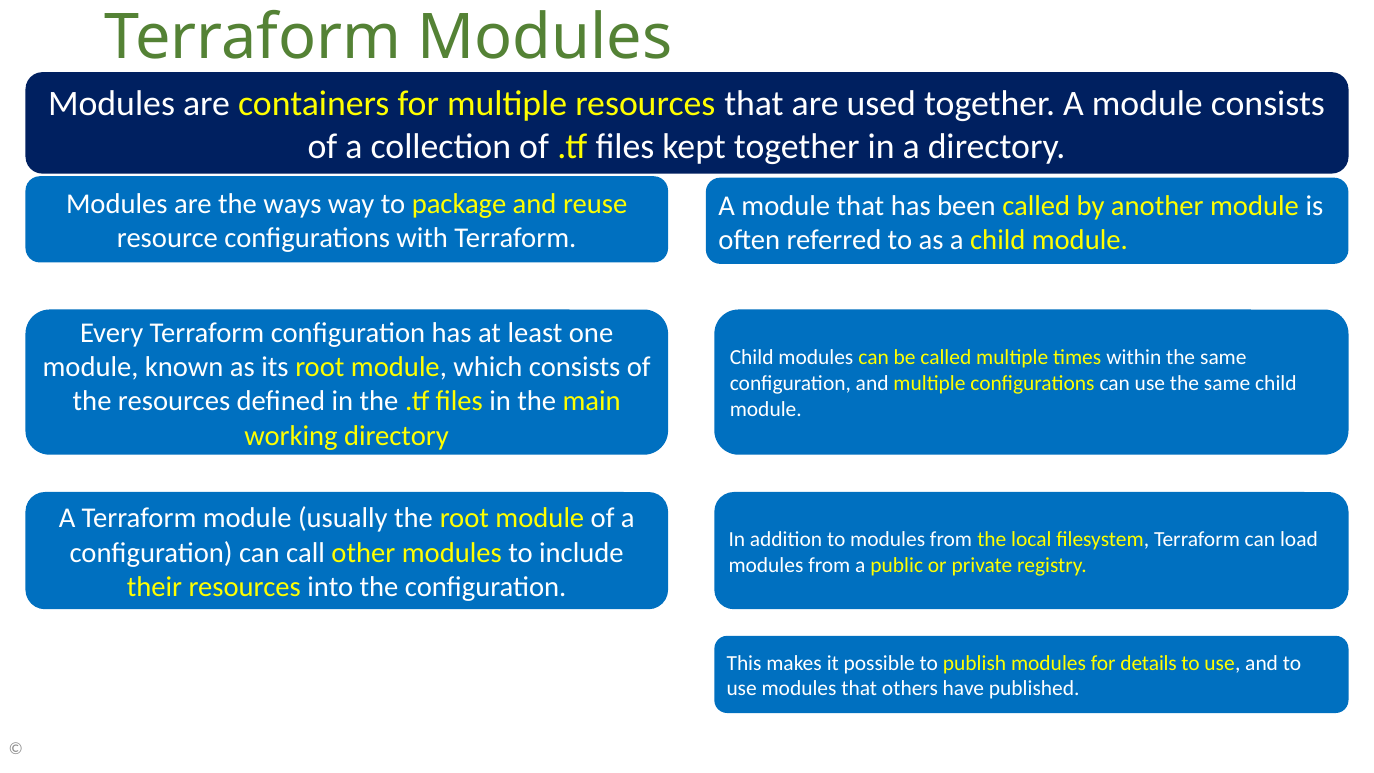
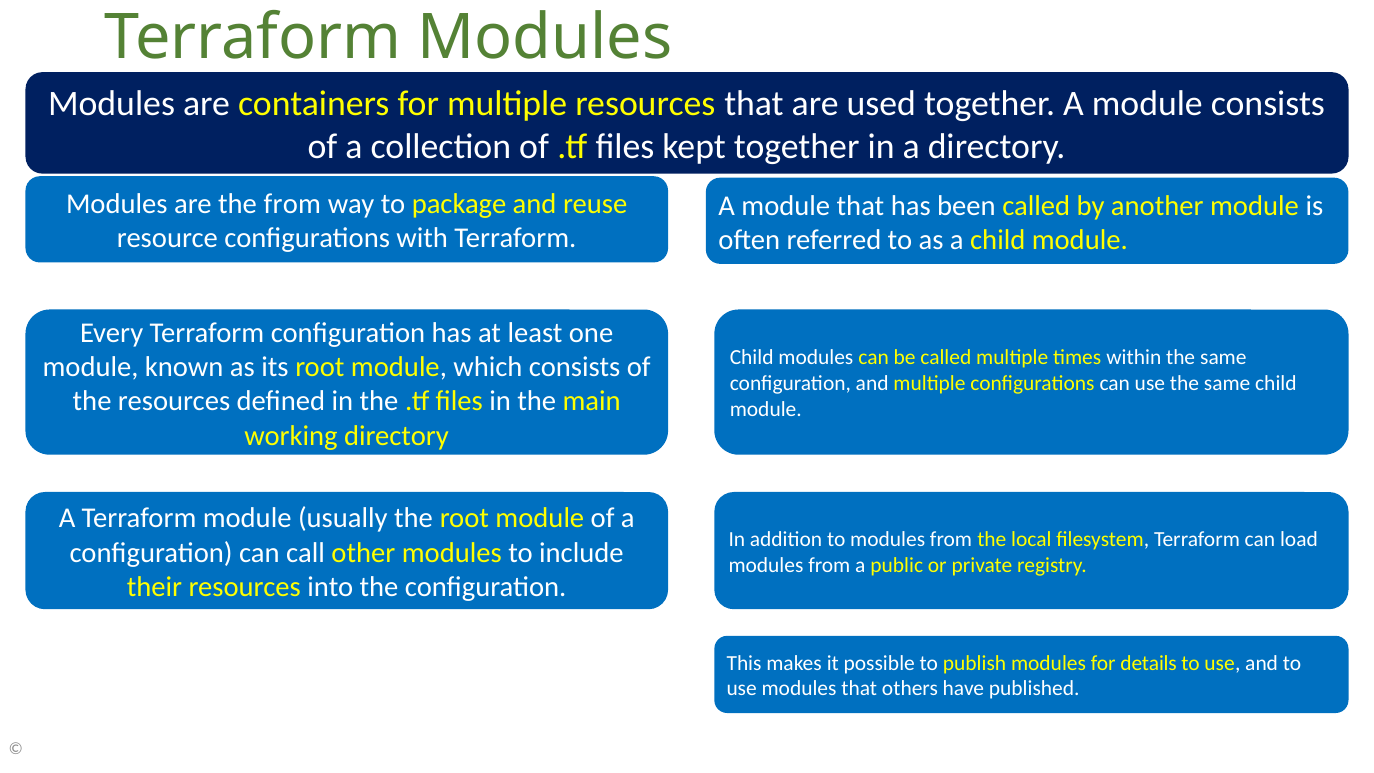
the ways: ways -> from
